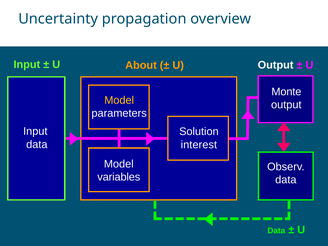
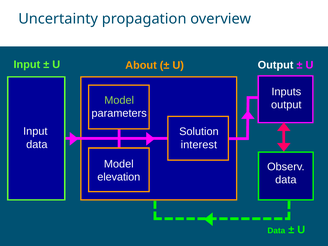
Monte: Monte -> Inputs
Model at (119, 100) colour: yellow -> light green
variables: variables -> elevation
